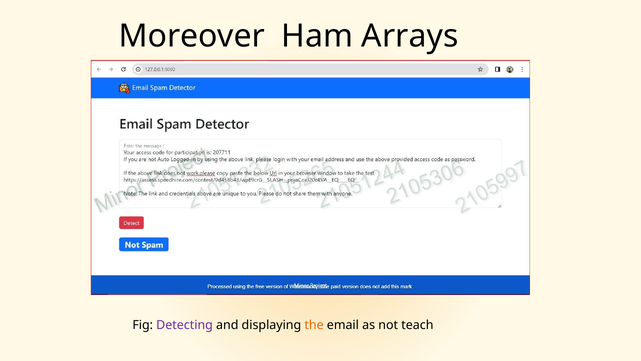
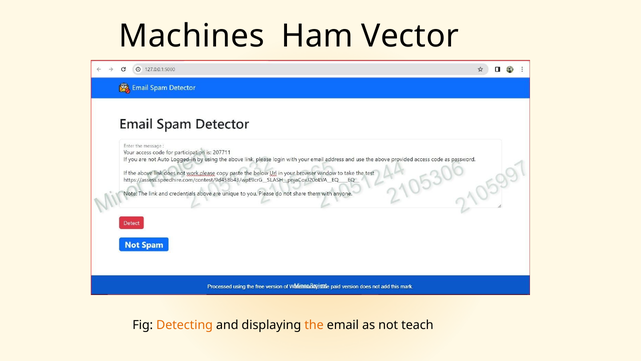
Moreover: Moreover -> Machines
Arrays: Arrays -> Vector
Detecting colour: purple -> orange
